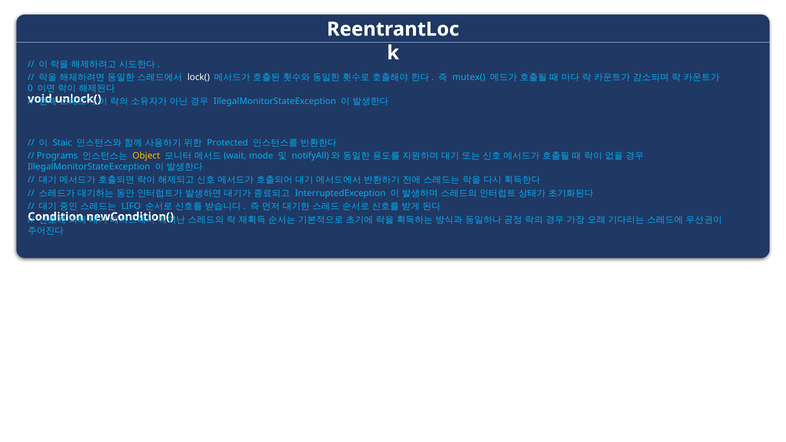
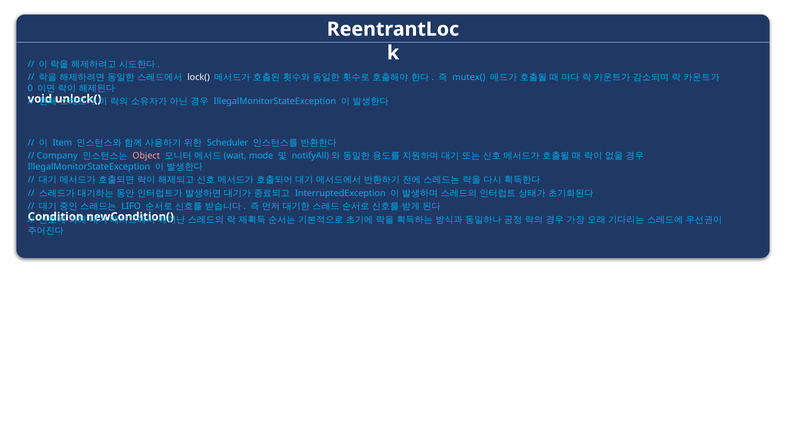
Staic: Staic -> Item
Protected: Protected -> Scheduler
Programs: Programs -> Company
Object colour: yellow -> pink
